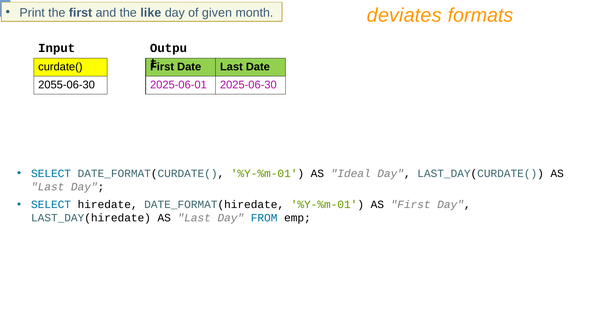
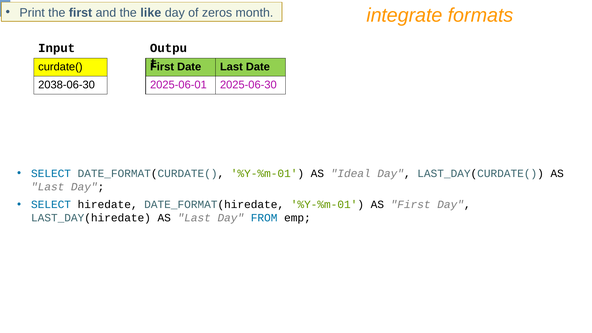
given: given -> zeros
deviates: deviates -> integrate
2055-06-30: 2055-06-30 -> 2038-06-30
